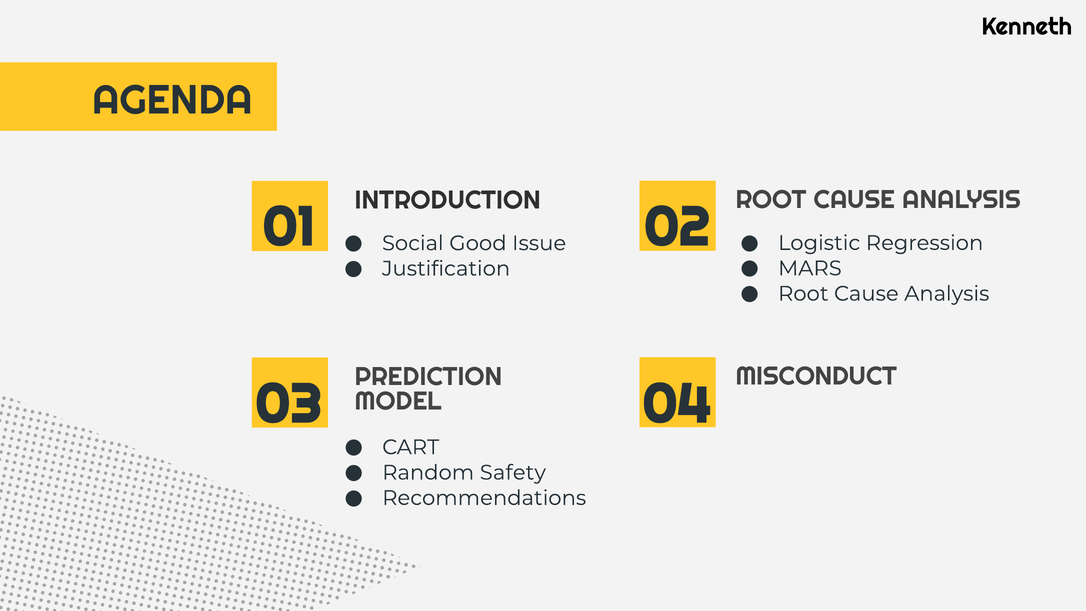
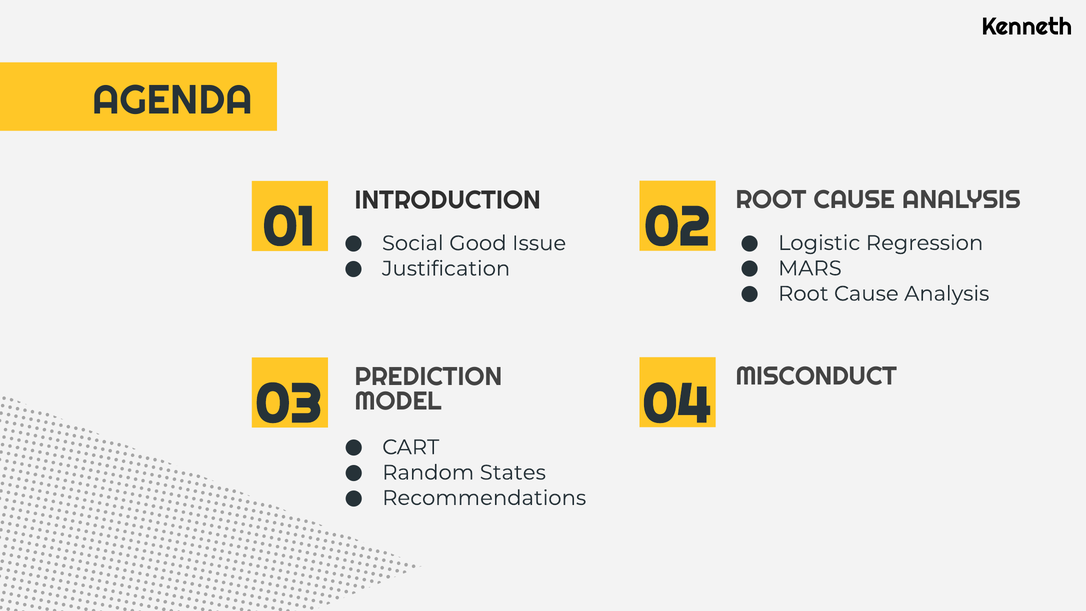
Safety: Safety -> States
